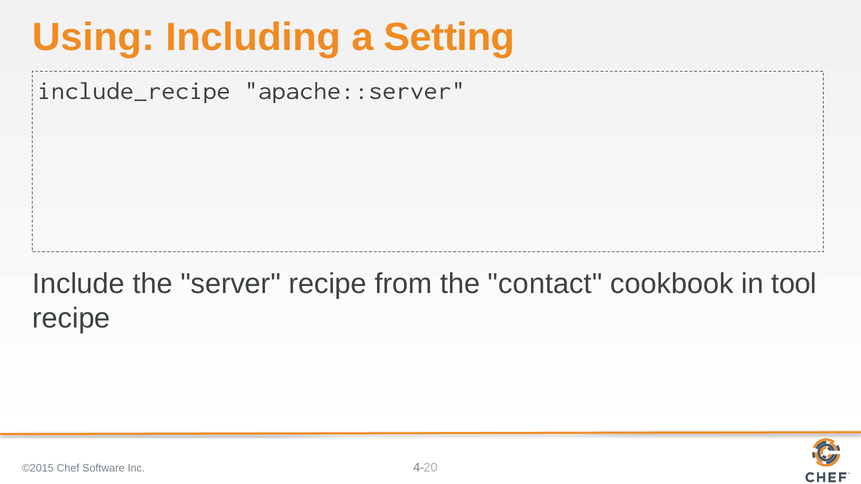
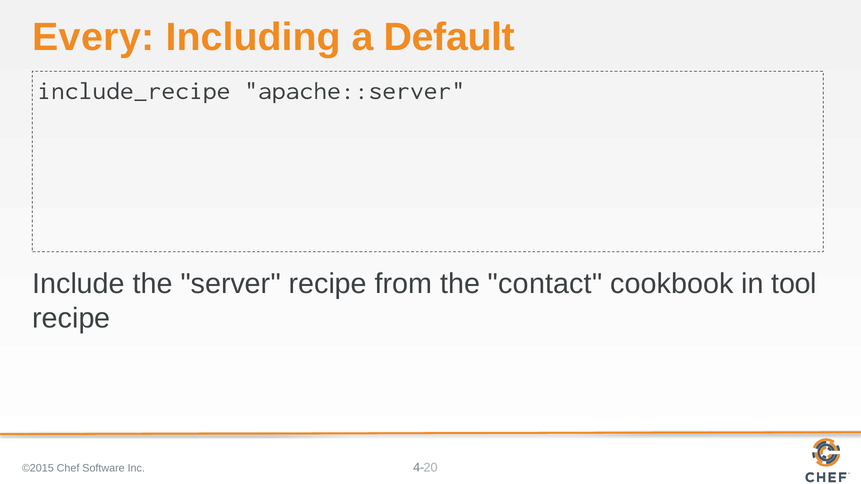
Using: Using -> Every
Setting: Setting -> Default
